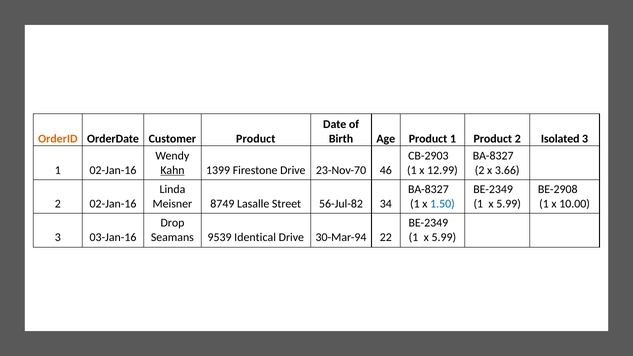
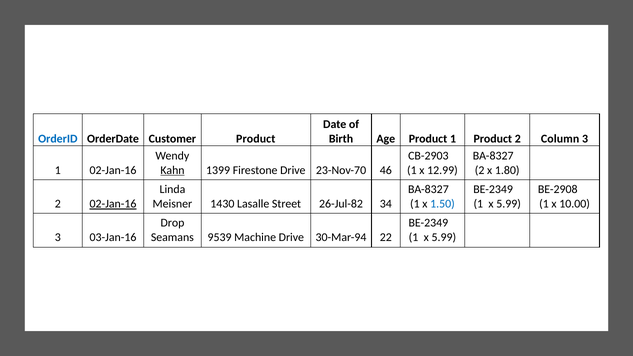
OrderID colour: orange -> blue
Isolated: Isolated -> Column
3.66: 3.66 -> 1.80
02-Jan-16 at (113, 204) underline: none -> present
8749: 8749 -> 1430
56-Jul-82: 56-Jul-82 -> 26-Jul-82
Identical: Identical -> Machine
